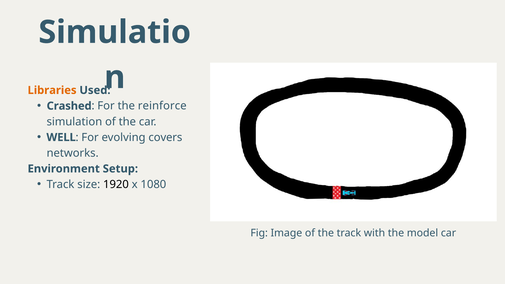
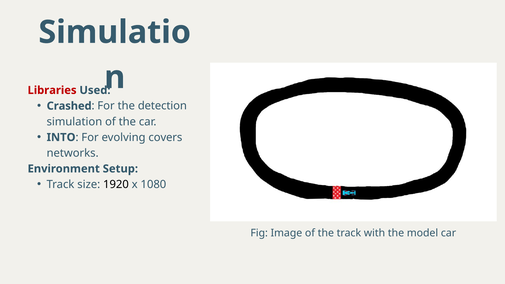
Libraries colour: orange -> red
reinforce: reinforce -> detection
WELL: WELL -> INTO
